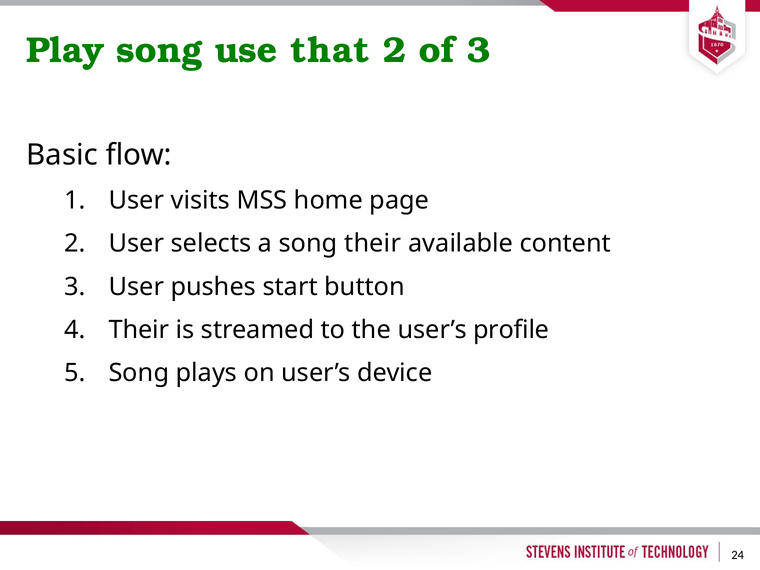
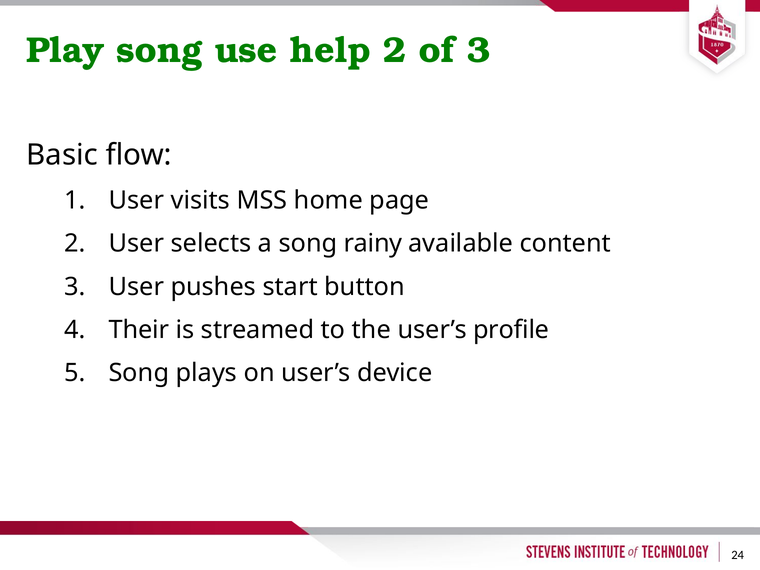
that: that -> help
song their: their -> rainy
